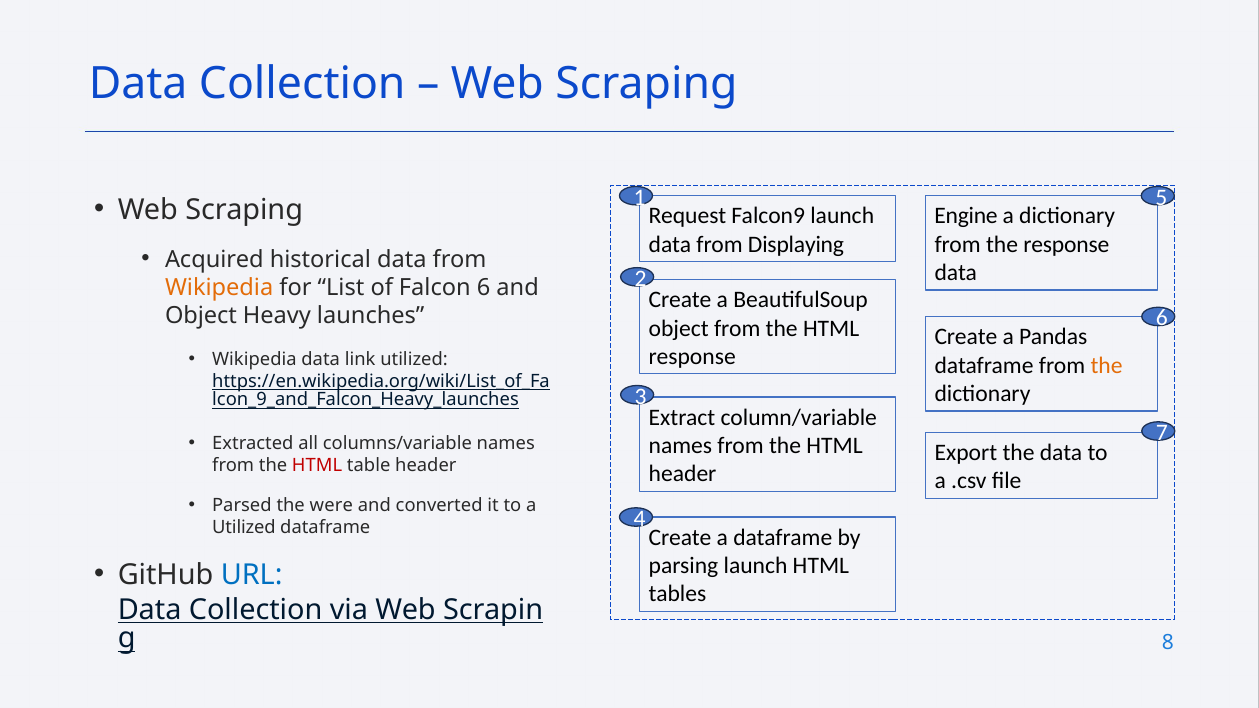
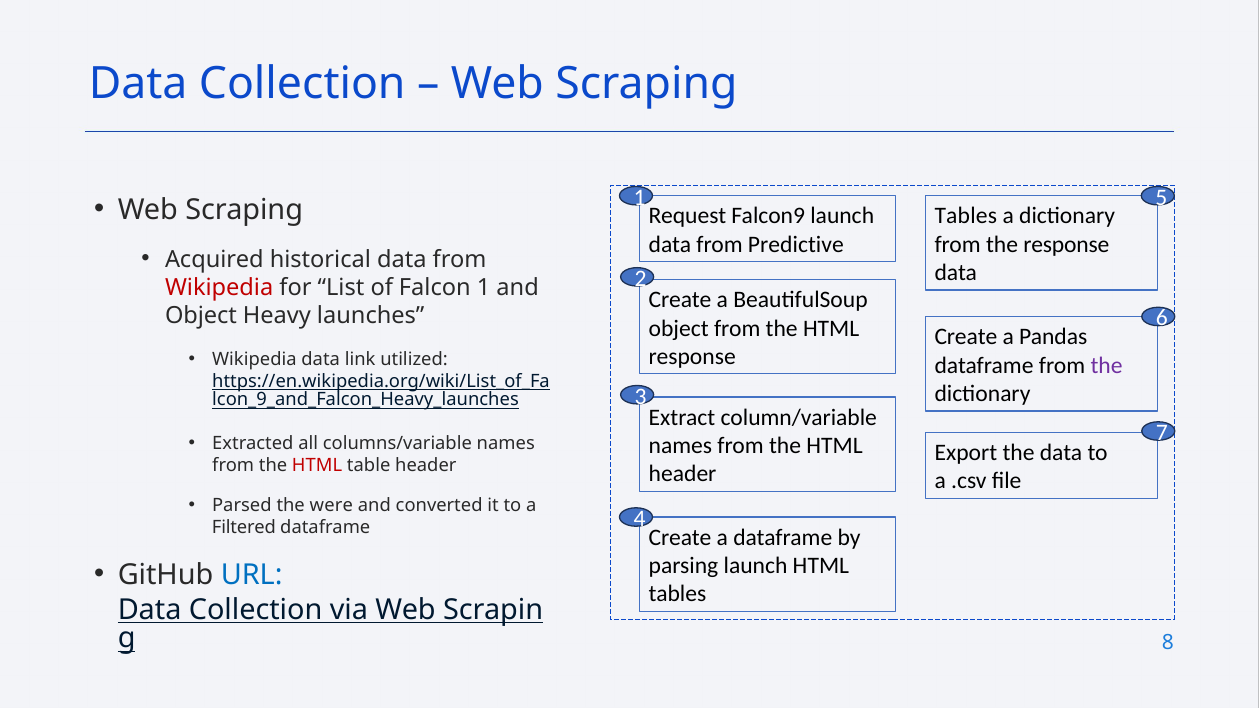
Engine at (966, 216): Engine -> Tables
Displaying: Displaying -> Predictive
Wikipedia at (219, 288) colour: orange -> red
Falcon 6: 6 -> 1
the at (1107, 366) colour: orange -> purple
Utilized at (244, 528): Utilized -> Filtered
